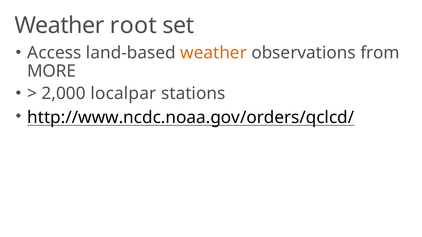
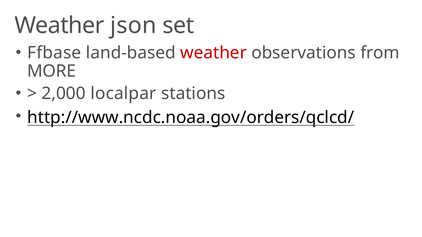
root: root -> json
Access: Access -> Ffbase
weather at (214, 53) colour: orange -> red
